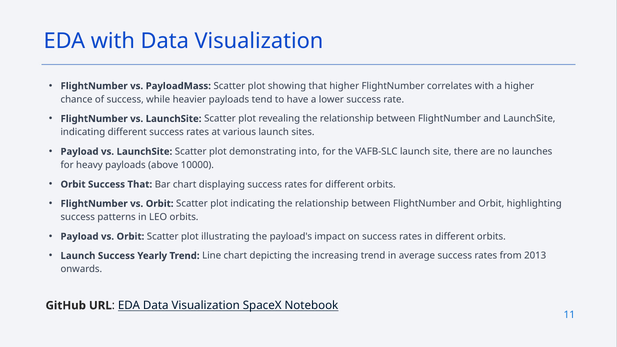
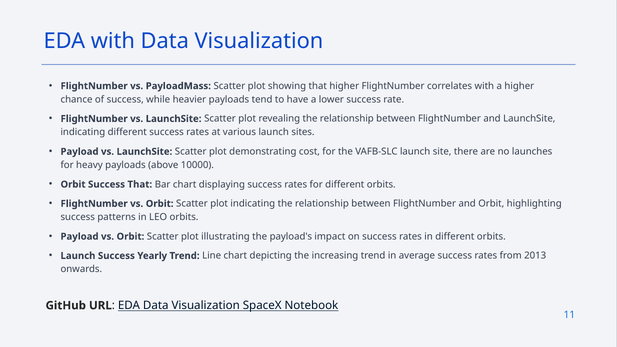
into: into -> cost
